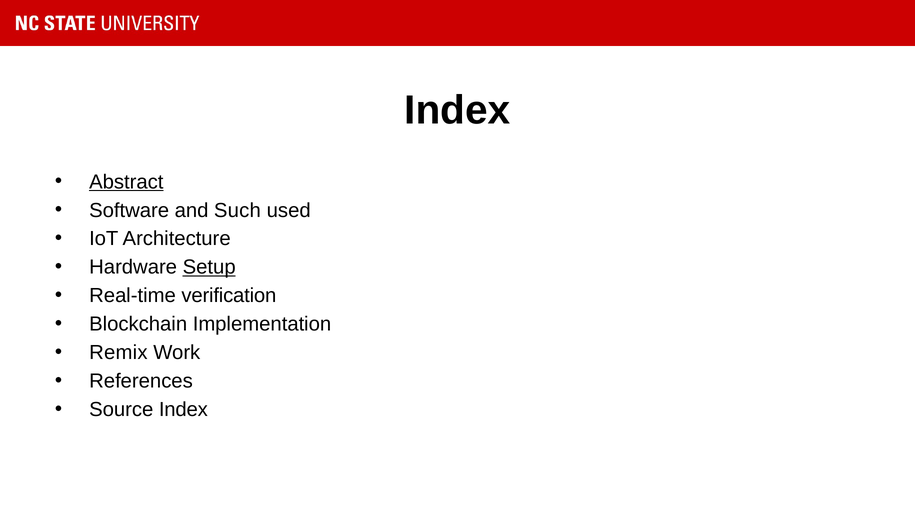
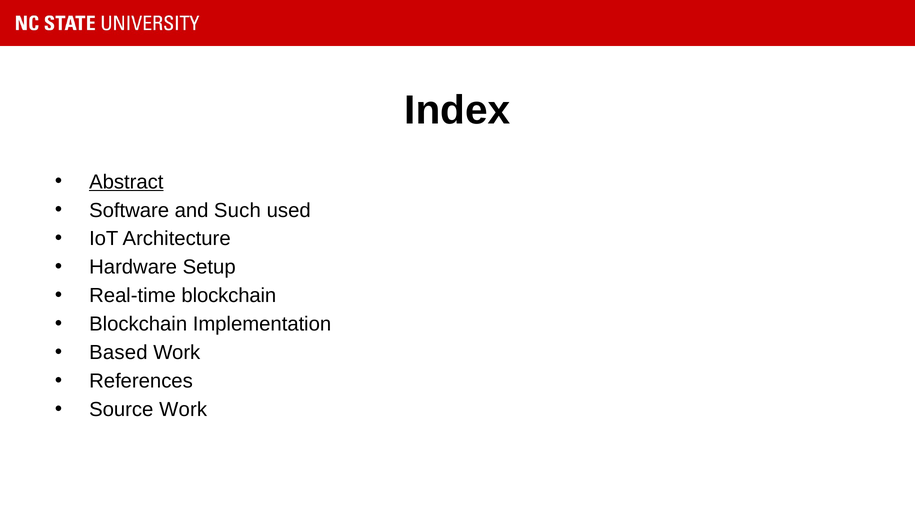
Setup underline: present -> none
Real-time verification: verification -> blockchain
Remix: Remix -> Based
Source Index: Index -> Work
